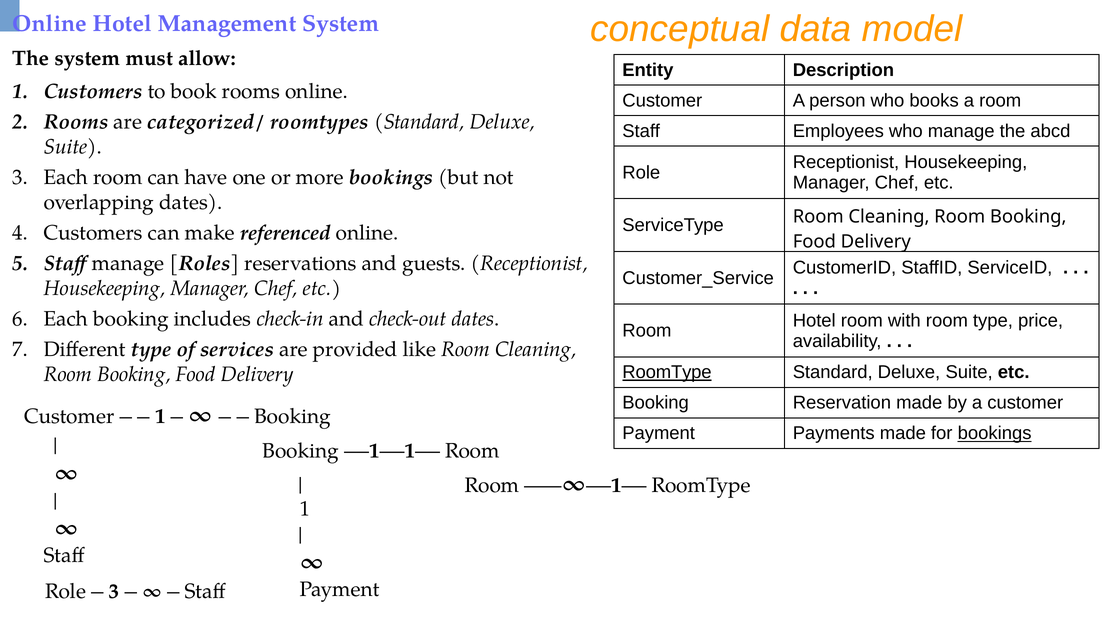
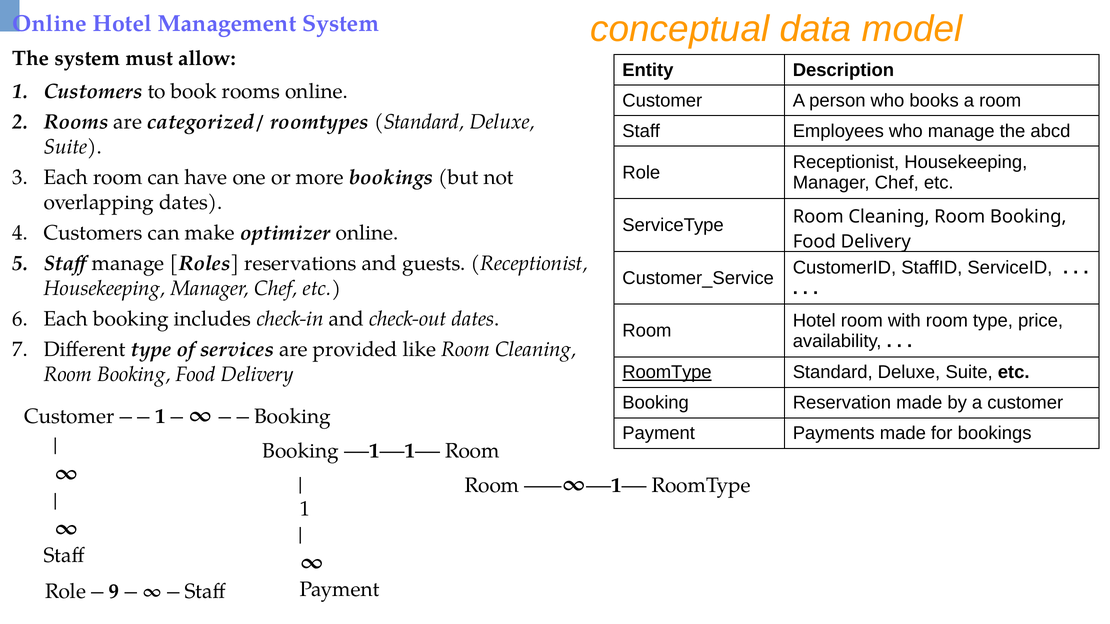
referenced: referenced -> optimizer
bookings at (995, 434) underline: present -> none
3 at (114, 592): 3 -> 9
